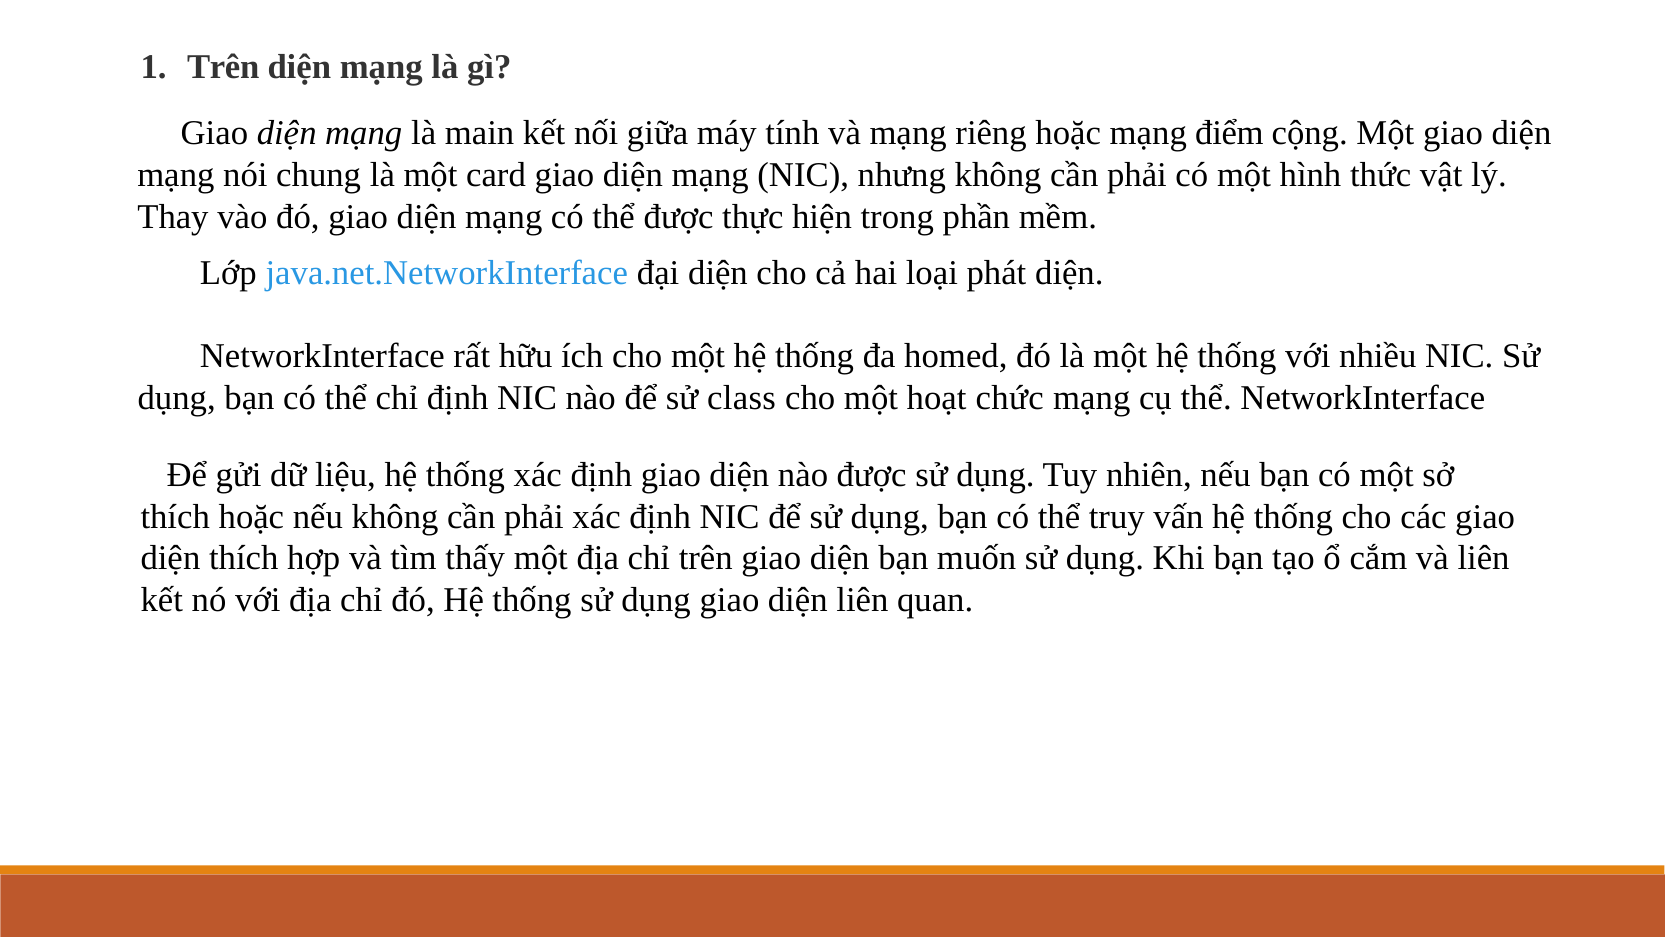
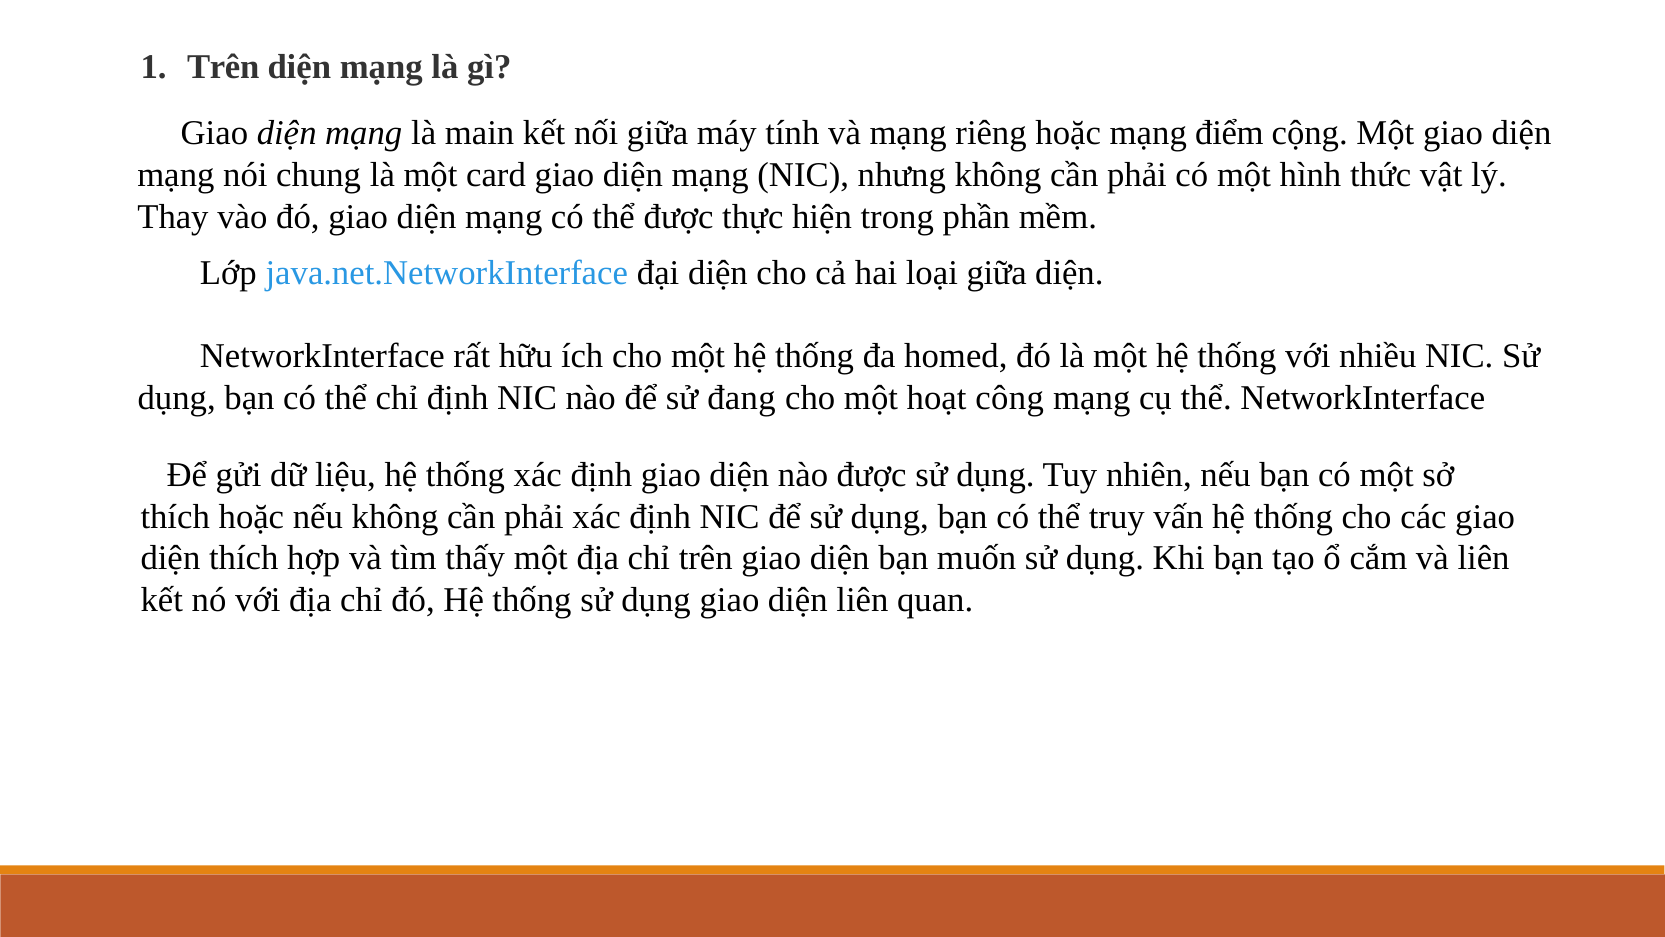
loại phát: phát -> giữa
class: class -> đang
chức: chức -> công
